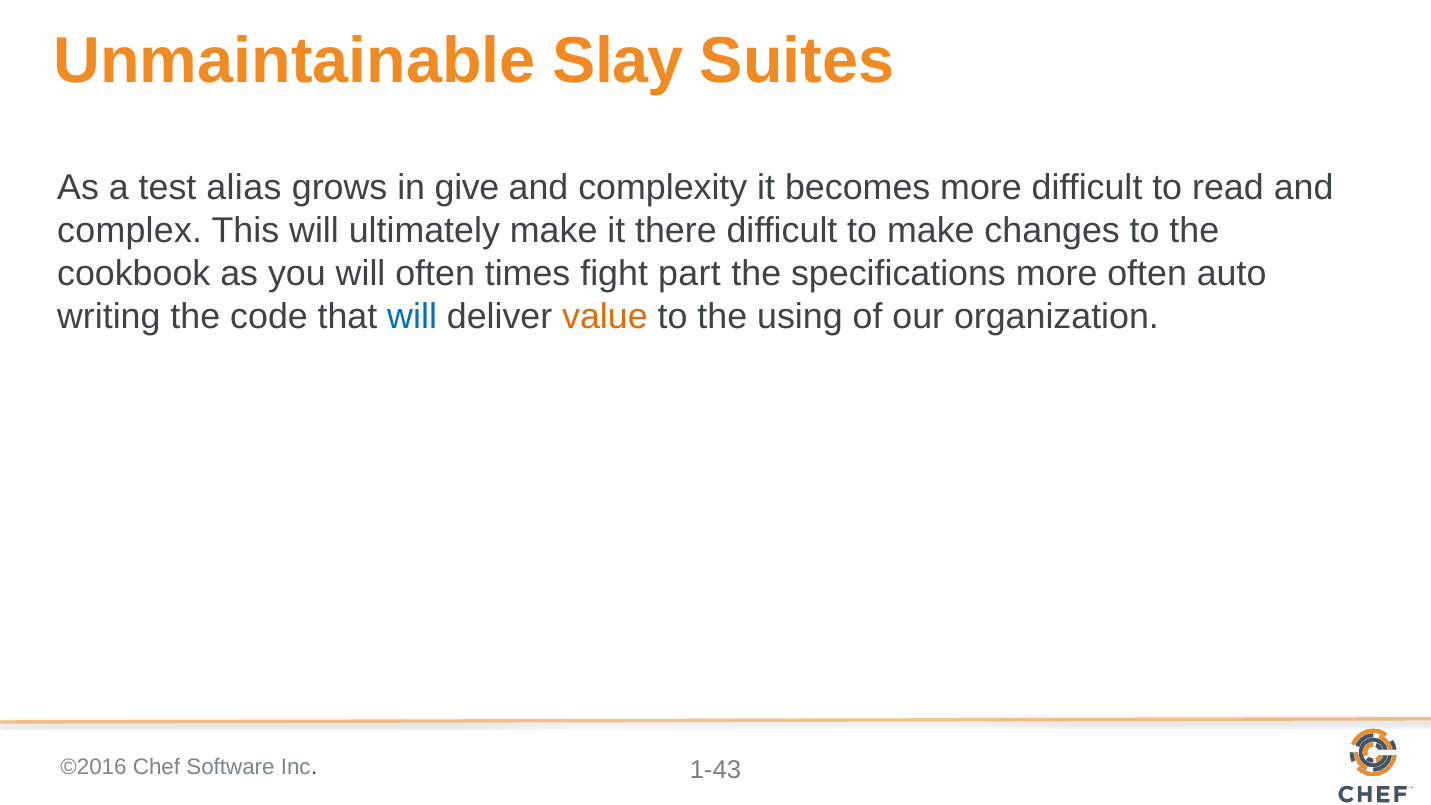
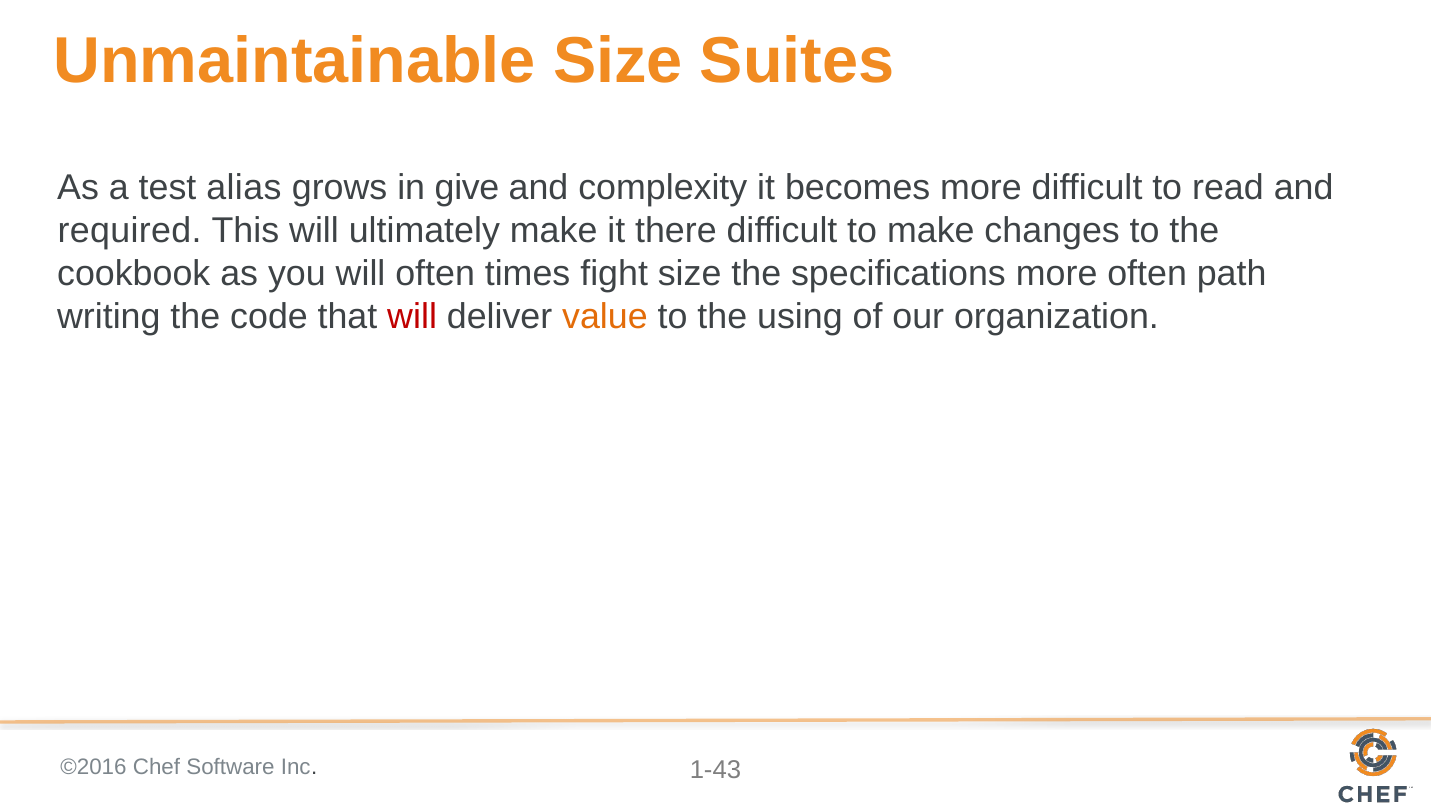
Unmaintainable Slay: Slay -> Size
complex: complex -> required
fight part: part -> size
auto: auto -> path
will at (412, 316) colour: blue -> red
